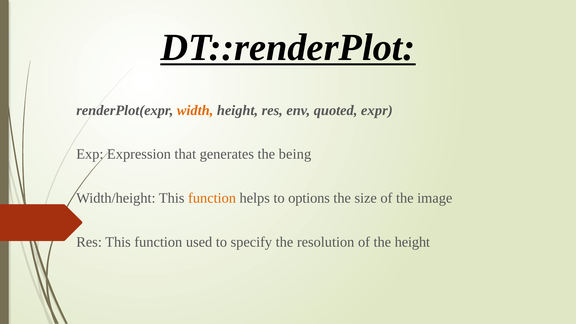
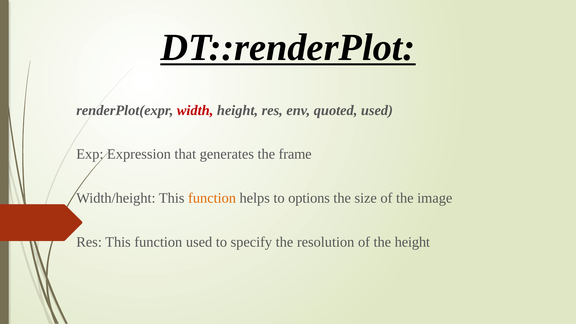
width colour: orange -> red
quoted expr: expr -> used
being: being -> frame
